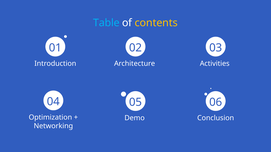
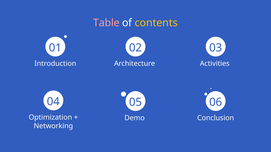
Table colour: light blue -> pink
